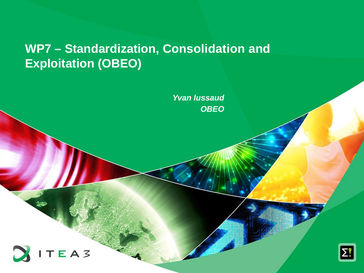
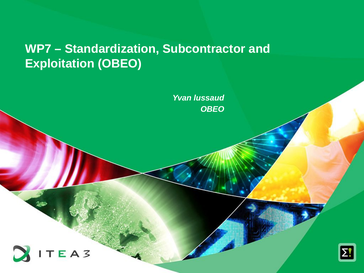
Consolidation: Consolidation -> Subcontractor
